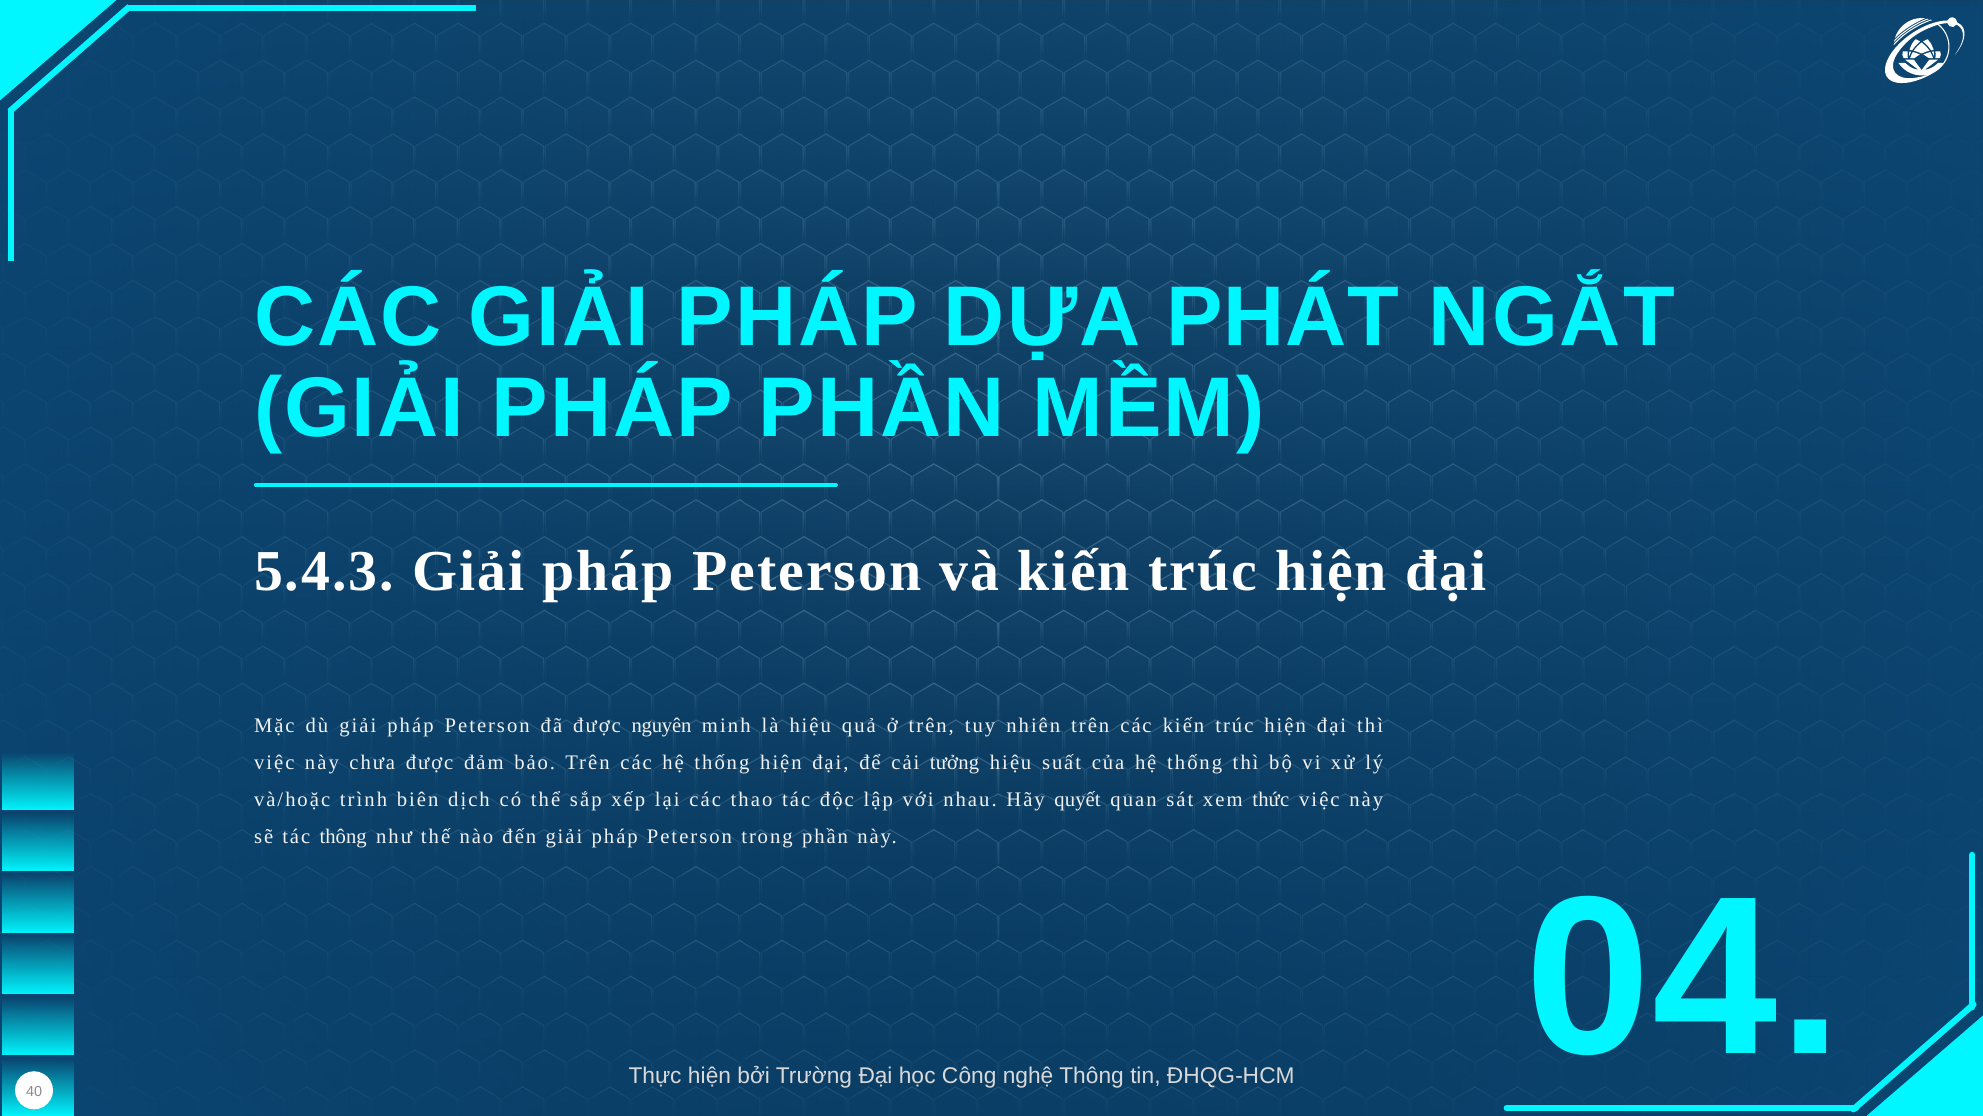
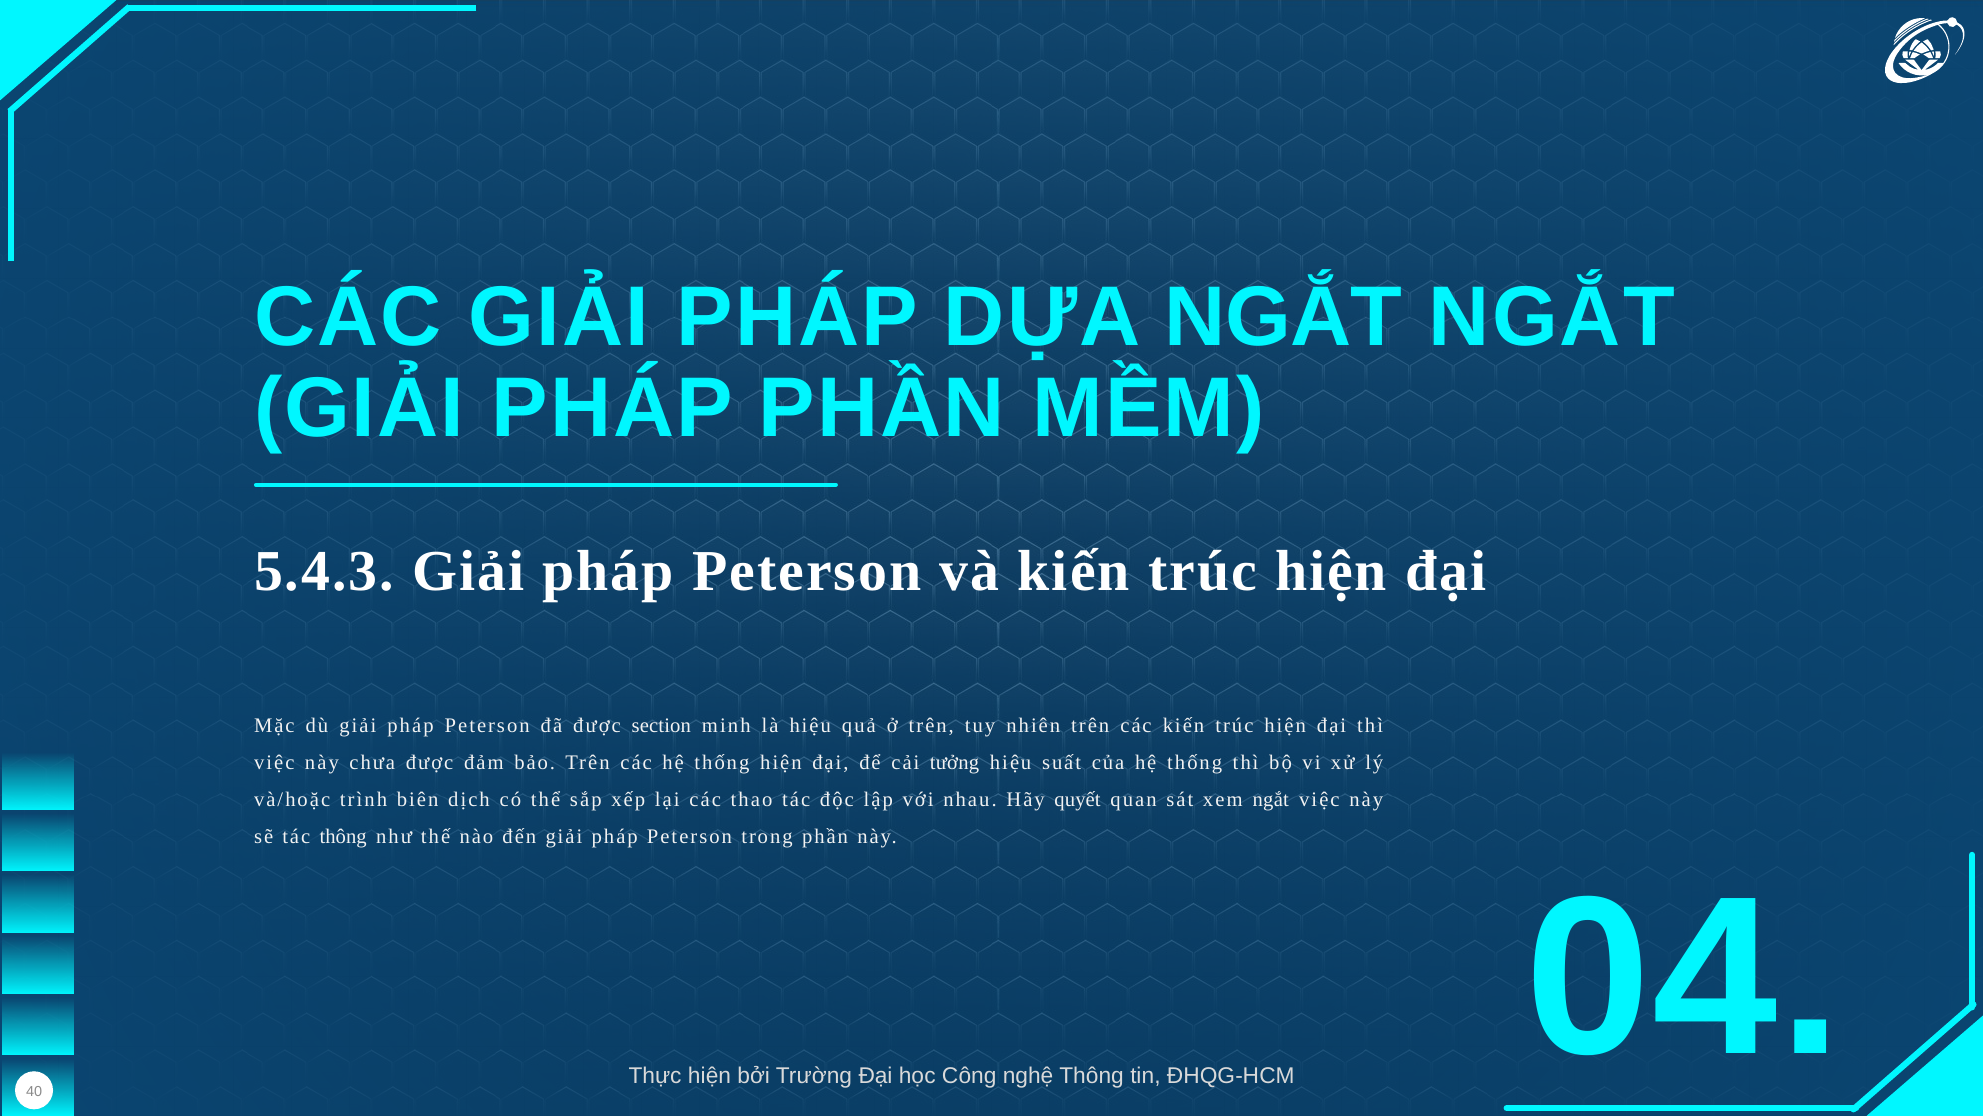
DỰA PHÁT: PHÁT -> NGẮT
nguyên: nguyên -> section
xem thức: thức -> ngắt
